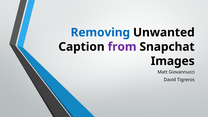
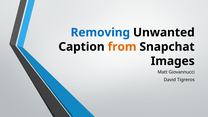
from colour: purple -> orange
